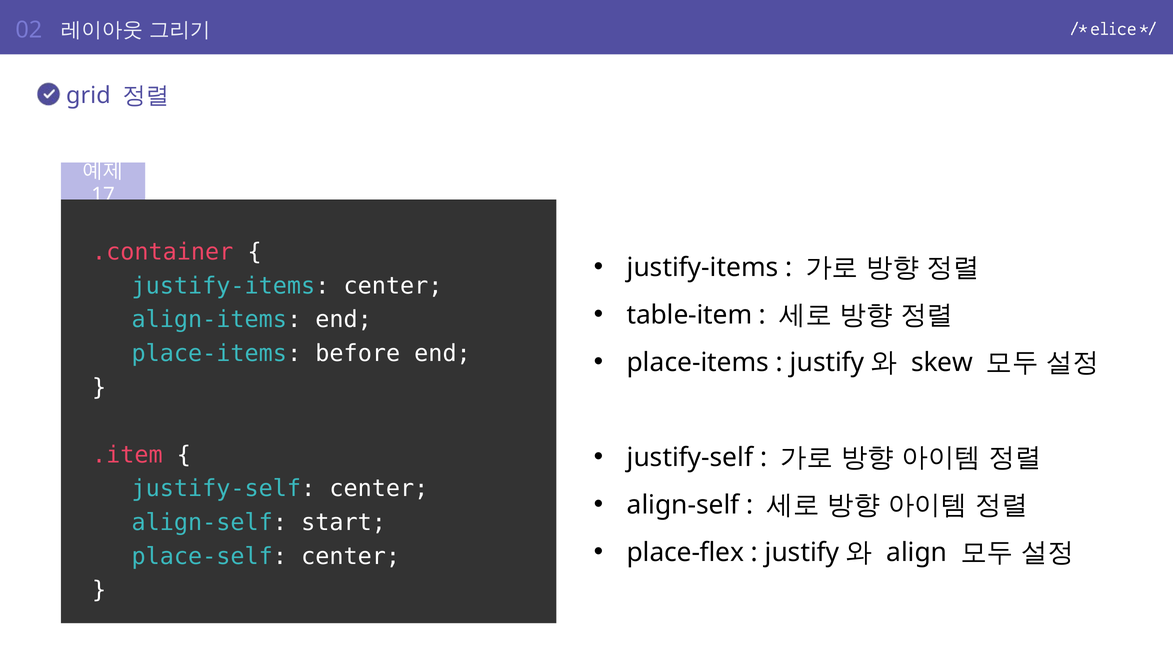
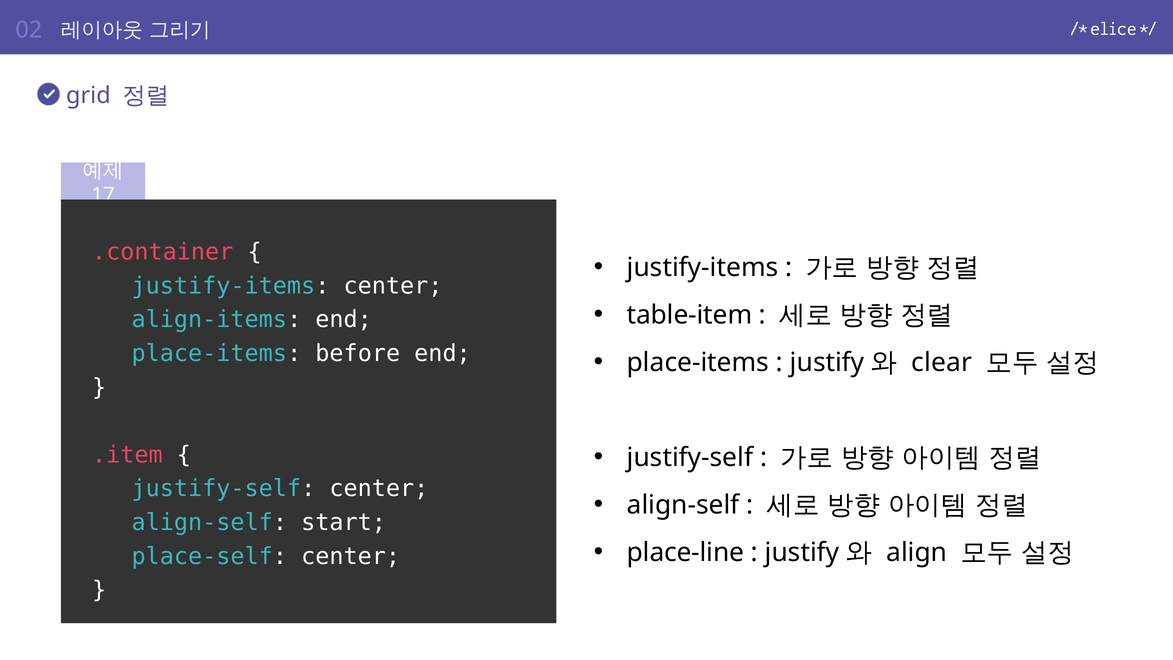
skew: skew -> clear
place-flex: place-flex -> place-line
